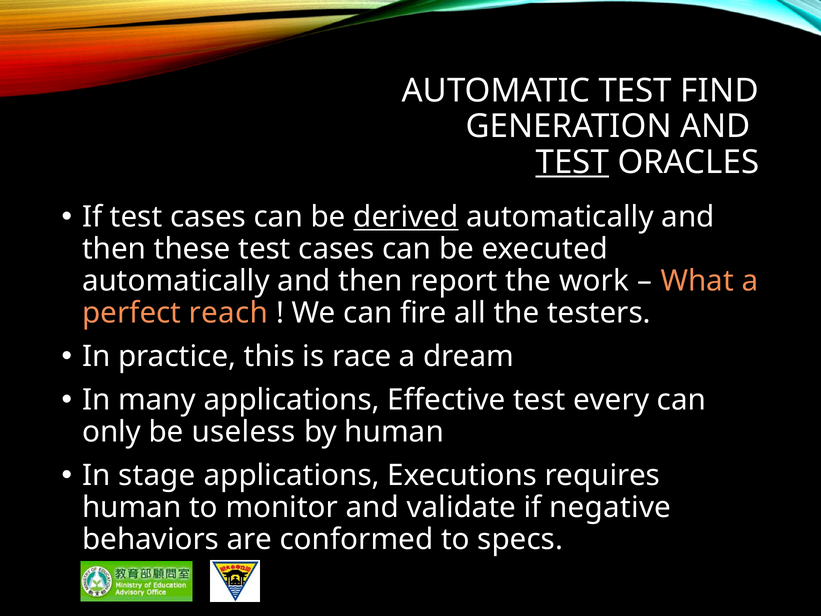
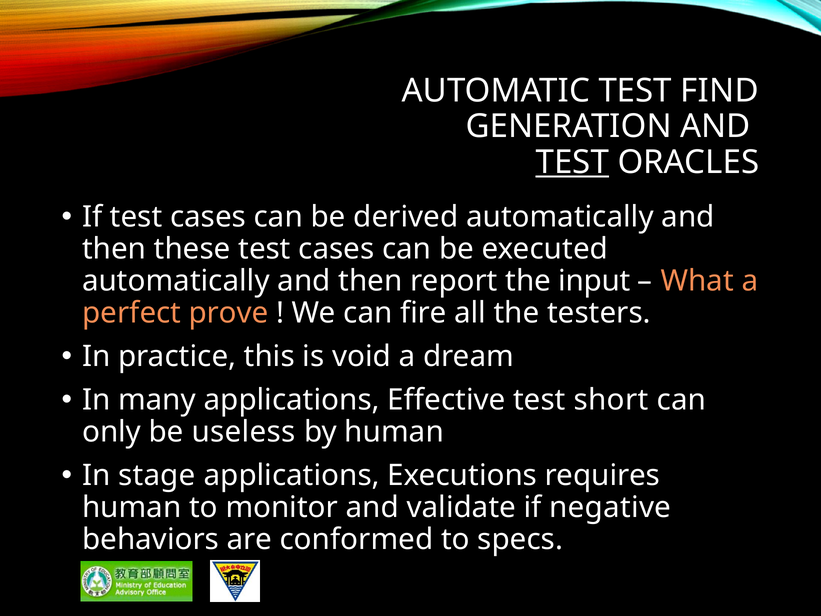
derived underline: present -> none
work: work -> input
reach: reach -> prove
race: race -> void
every: every -> short
